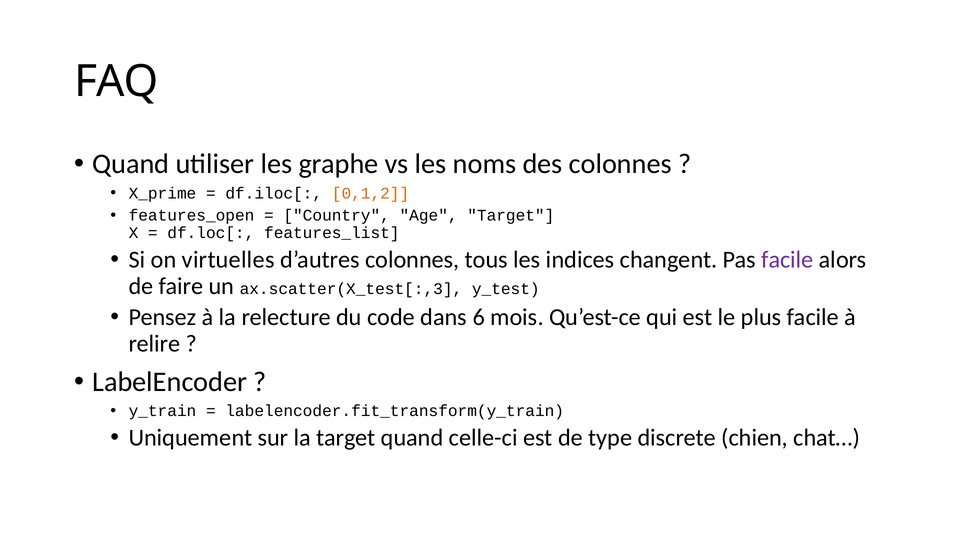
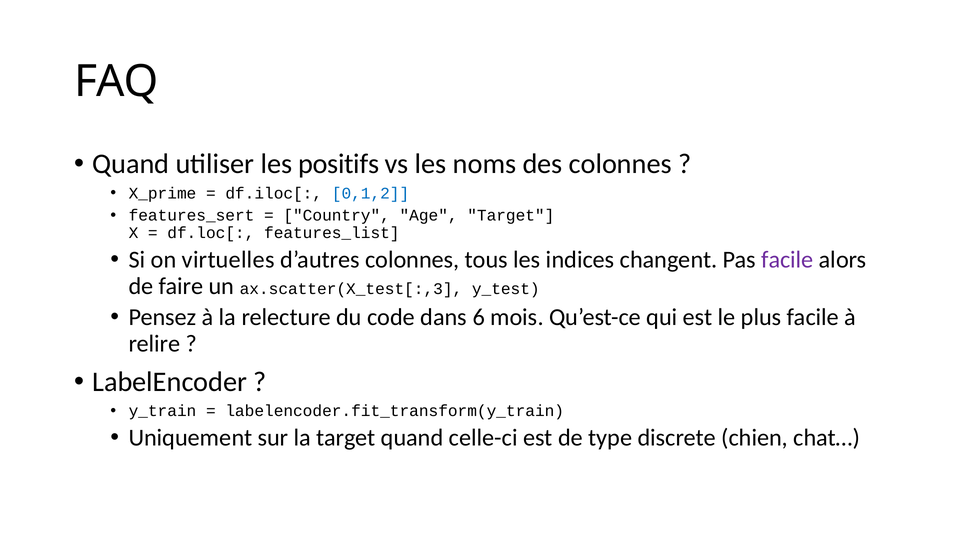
graphe: graphe -> positifs
0,1,2 colour: orange -> blue
features_open: features_open -> features_sert
